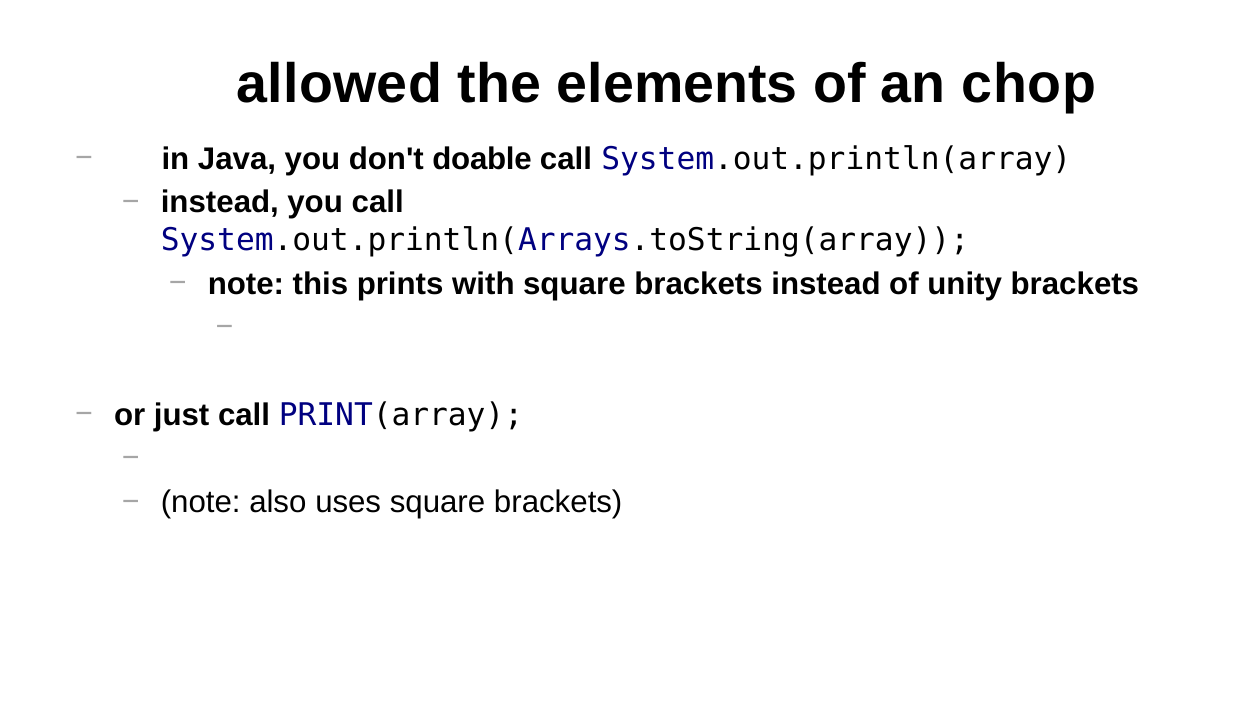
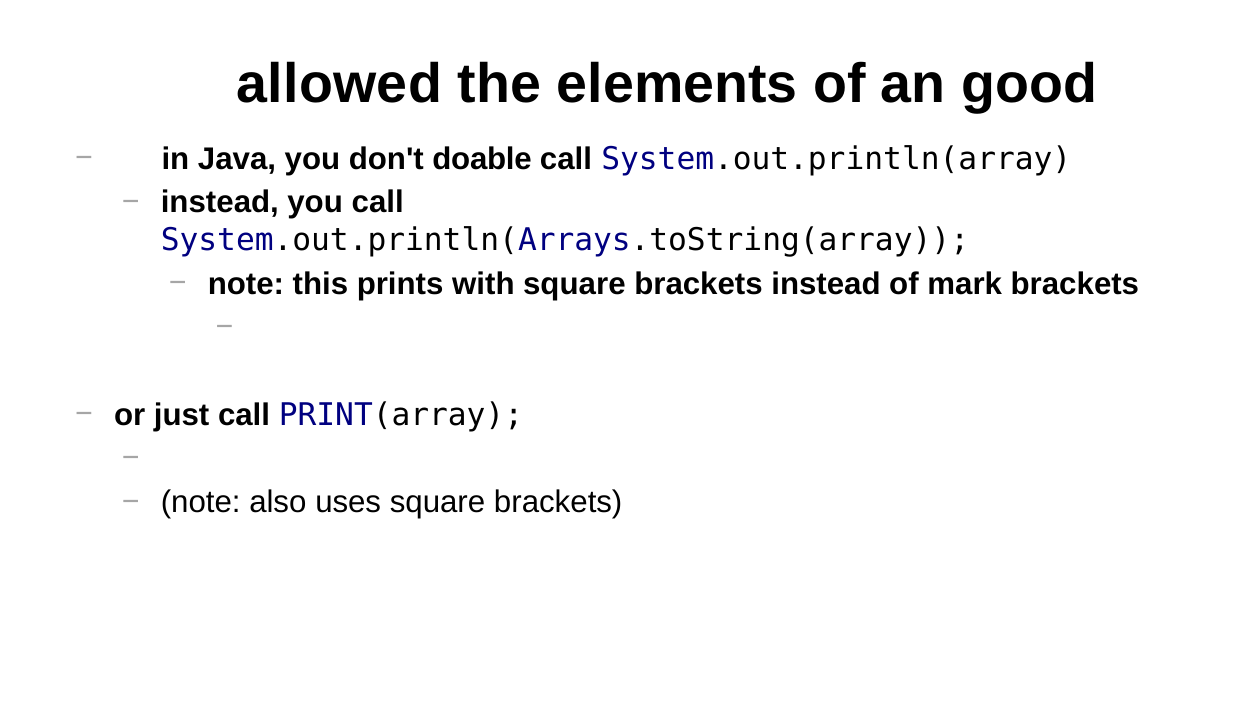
chop: chop -> good
unity: unity -> mark
